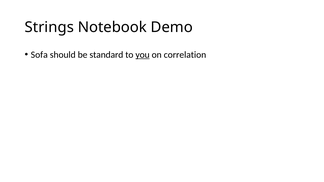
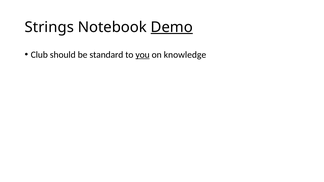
Demo underline: none -> present
Sofa: Sofa -> Club
correlation: correlation -> knowledge
